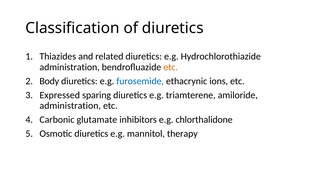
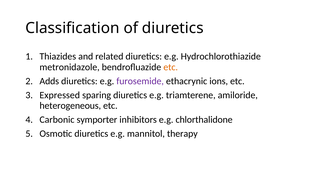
administration at (70, 67): administration -> metronidazole
Body: Body -> Adds
furosemide colour: blue -> purple
administration at (70, 106): administration -> heterogeneous
glutamate: glutamate -> symporter
